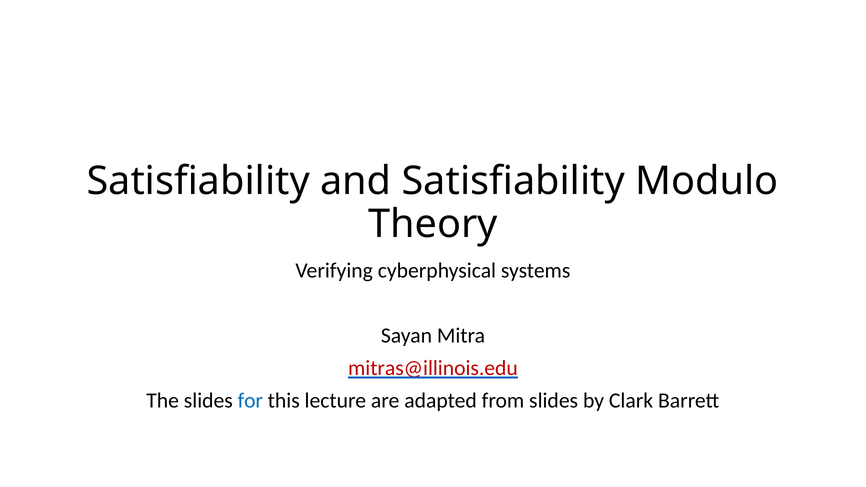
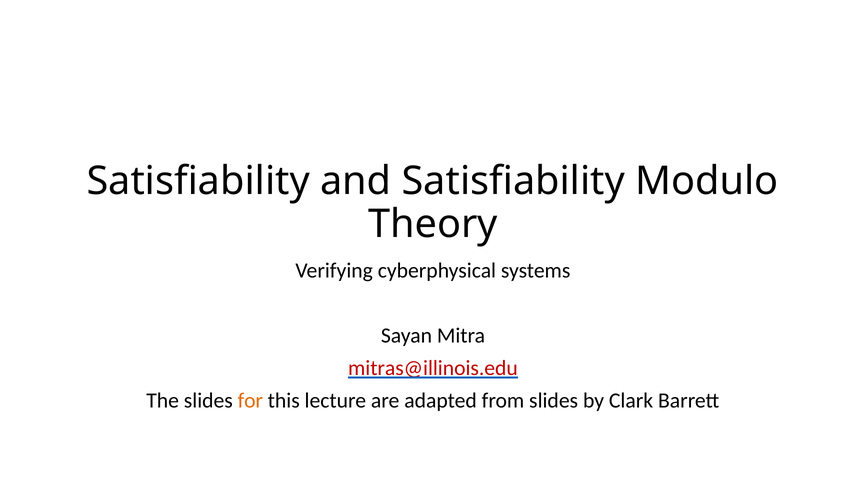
for colour: blue -> orange
